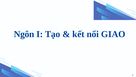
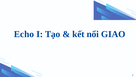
Ngôn: Ngôn -> Echo
